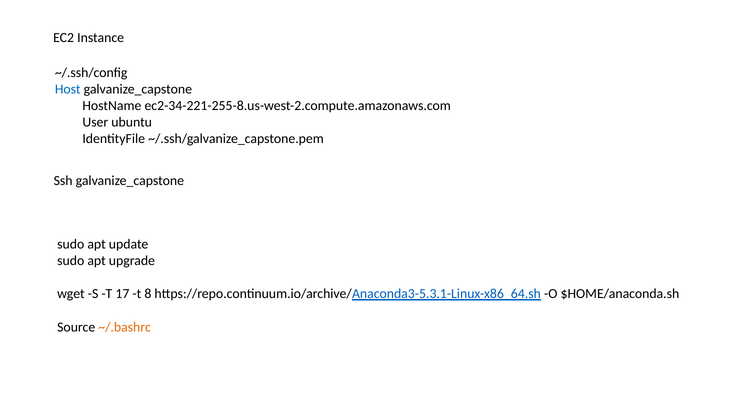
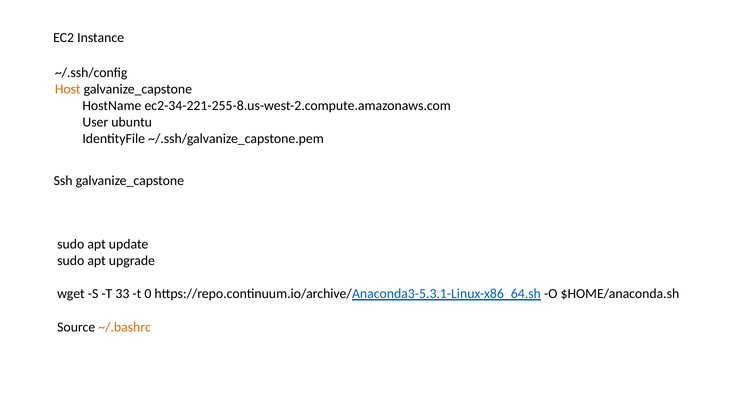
Host colour: blue -> orange
17: 17 -> 33
8: 8 -> 0
